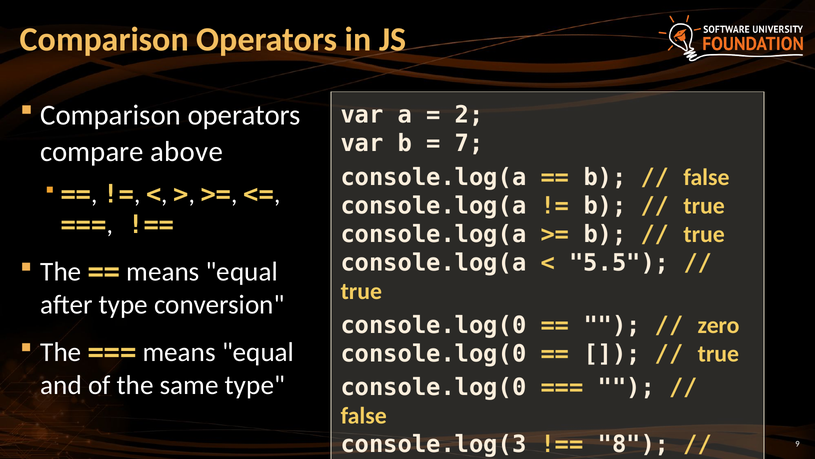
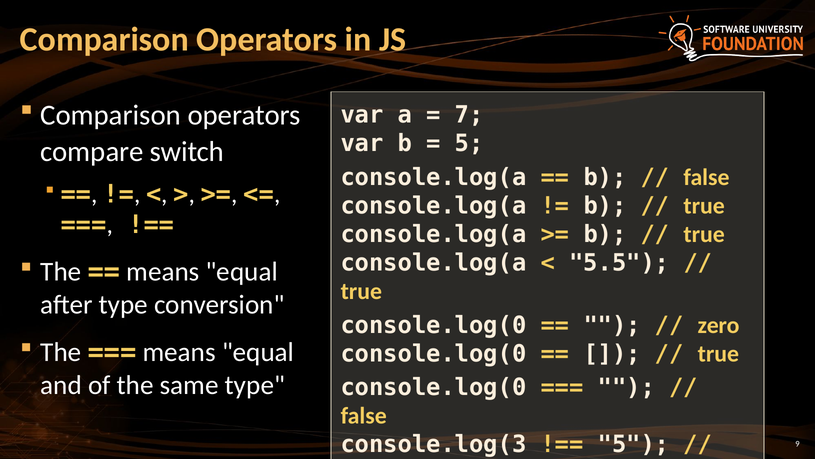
2: 2 -> 7
7 at (469, 143): 7 -> 5
above: above -> switch
8 at (634, 444): 8 -> 5
